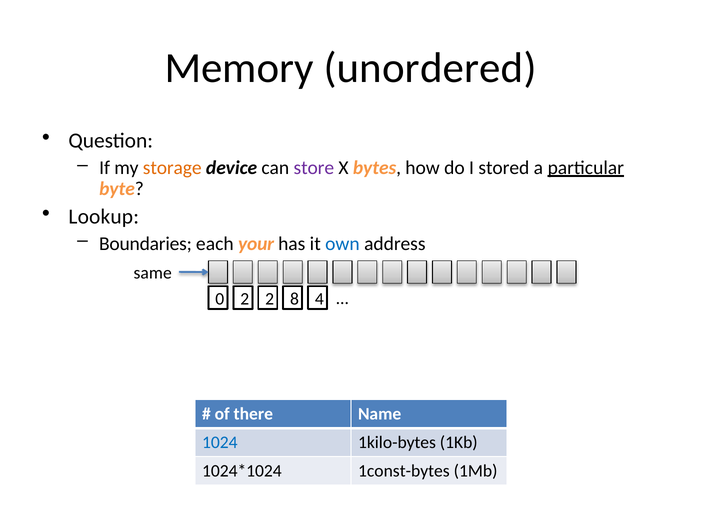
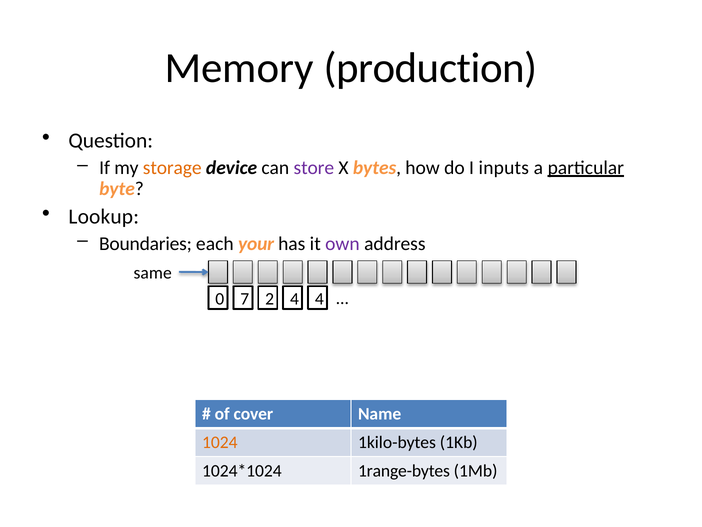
unordered: unordered -> production
stored: stored -> inputs
own colour: blue -> purple
0 2: 2 -> 7
2 8: 8 -> 4
there: there -> cover
1024 colour: blue -> orange
1const-bytes: 1const-bytes -> 1range-bytes
